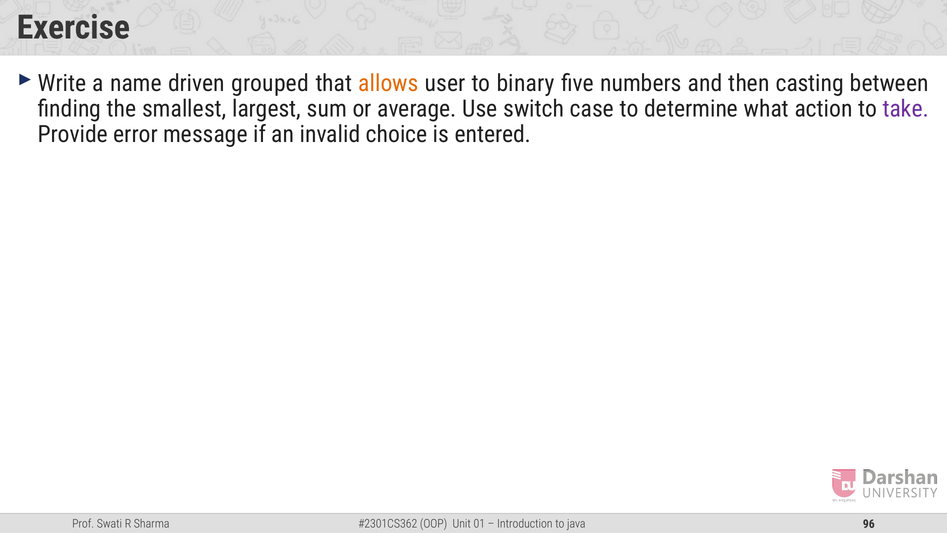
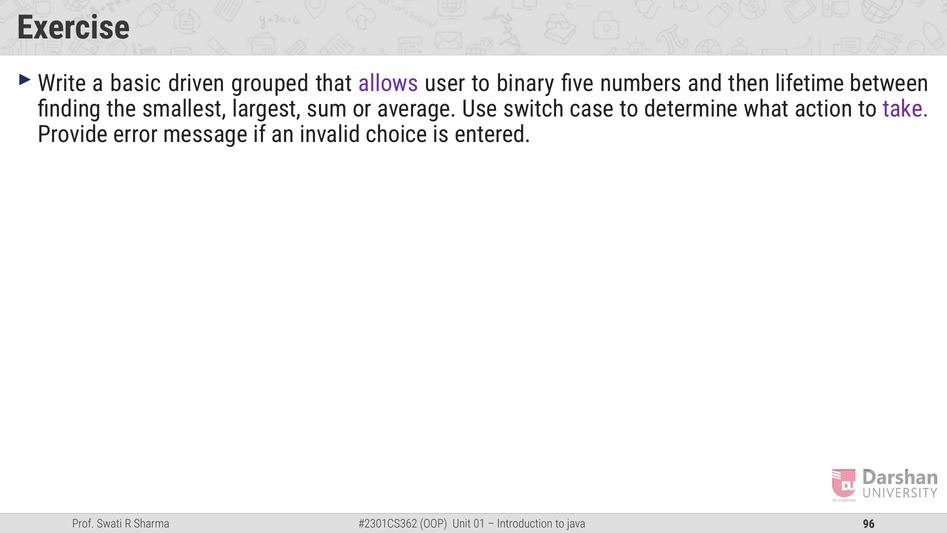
name: name -> basic
allows colour: orange -> purple
casting: casting -> lifetime
